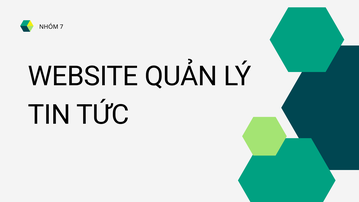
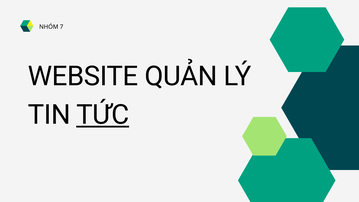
TỨC underline: none -> present
